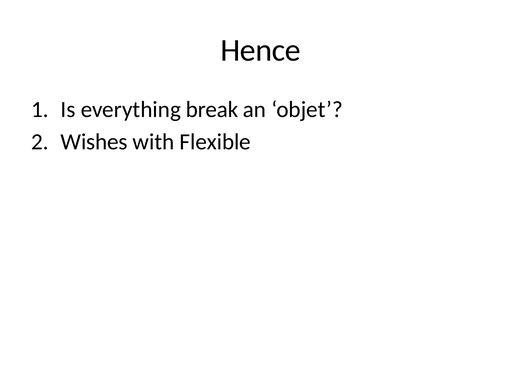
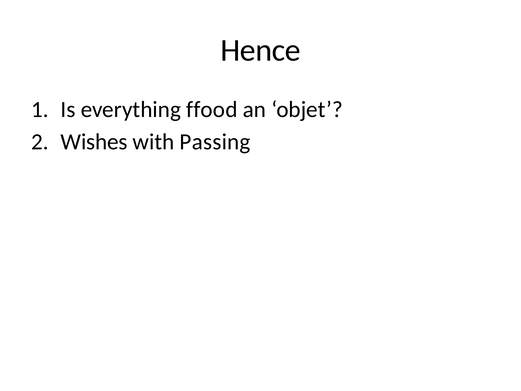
break: break -> ffood
Flexible: Flexible -> Passing
